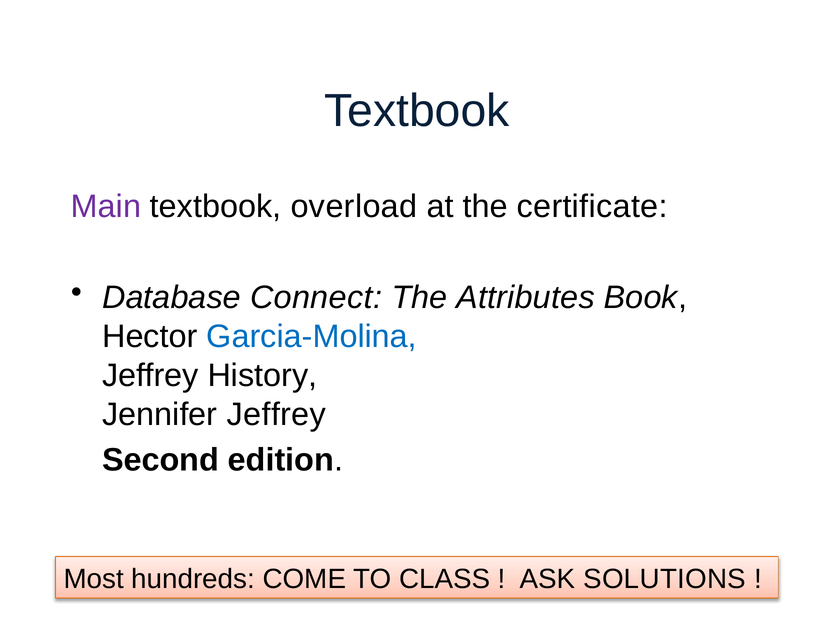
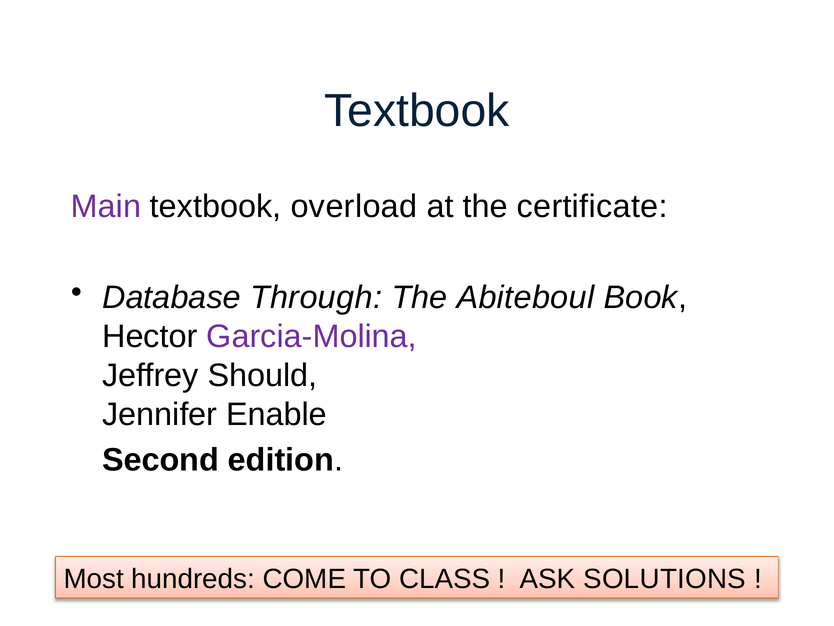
Connect: Connect -> Through
Attributes: Attributes -> Abiteboul
Garcia-Molina colour: blue -> purple
History: History -> Should
Jennifer Jeffrey: Jeffrey -> Enable
